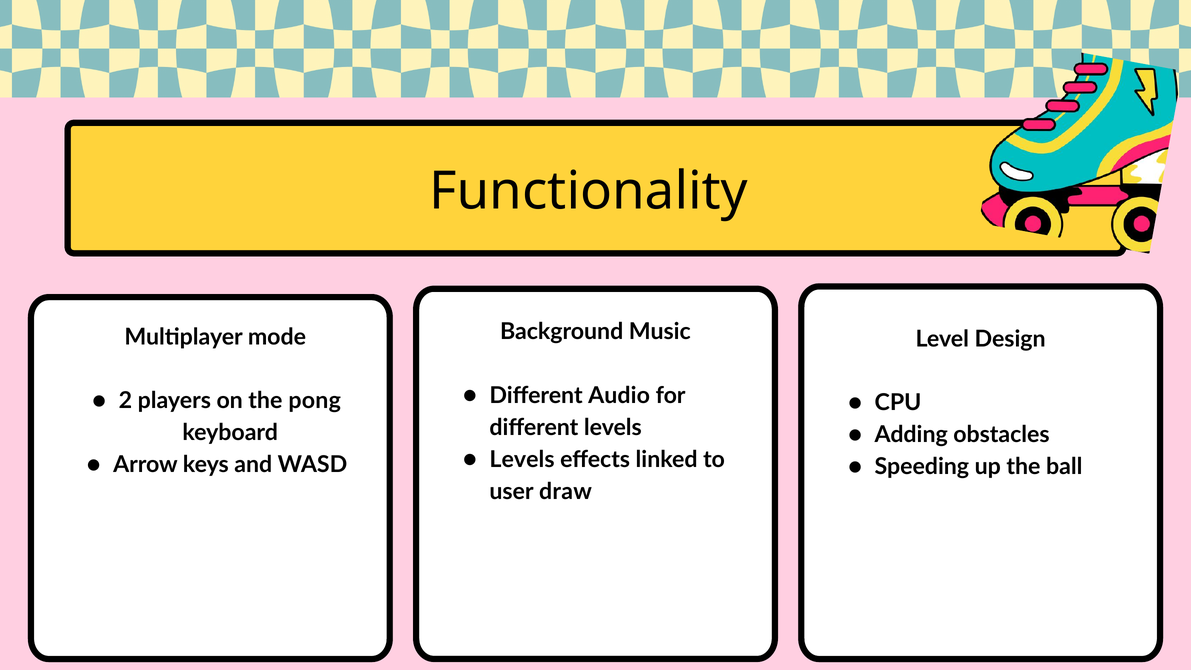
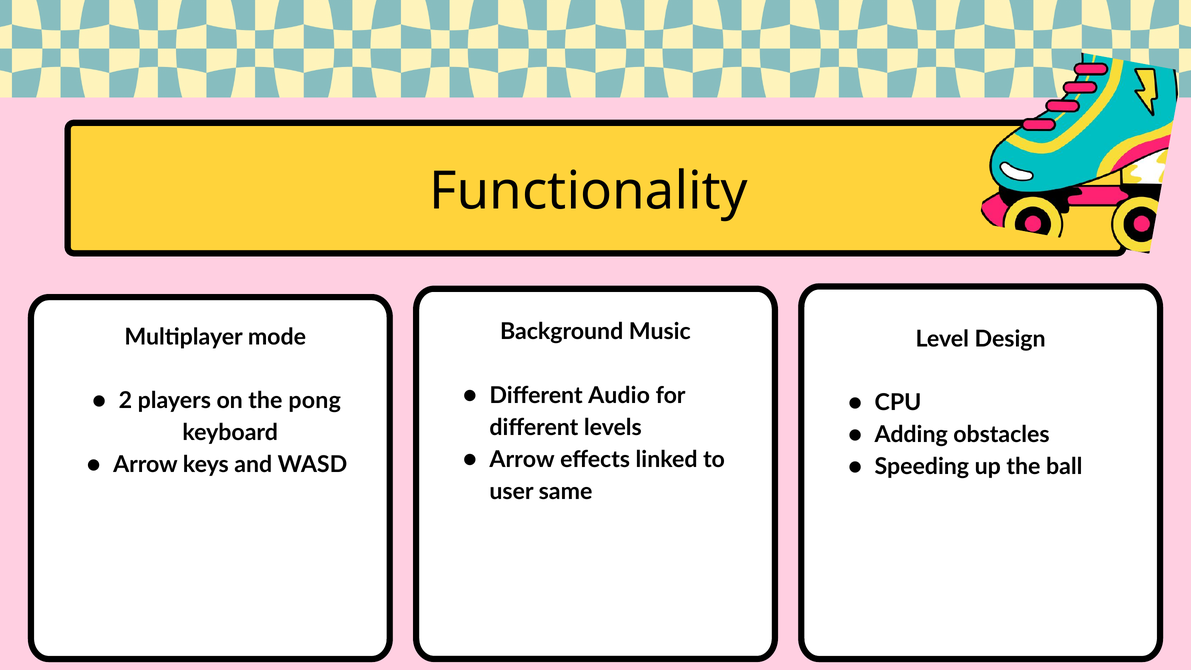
Levels at (522, 459): Levels -> Arrow
draw: draw -> same
